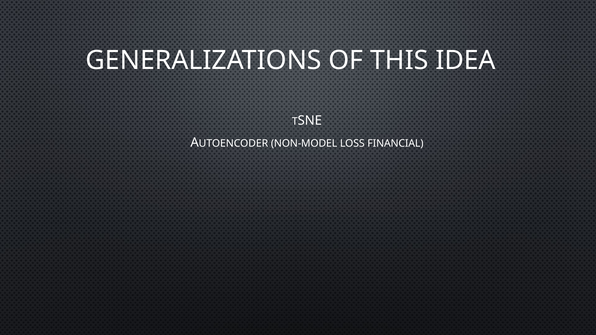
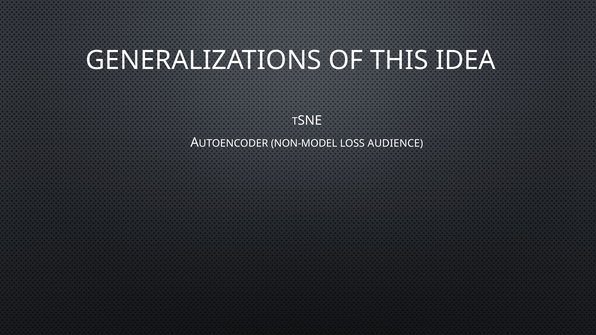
FINANCIAL: FINANCIAL -> AUDIENCE
